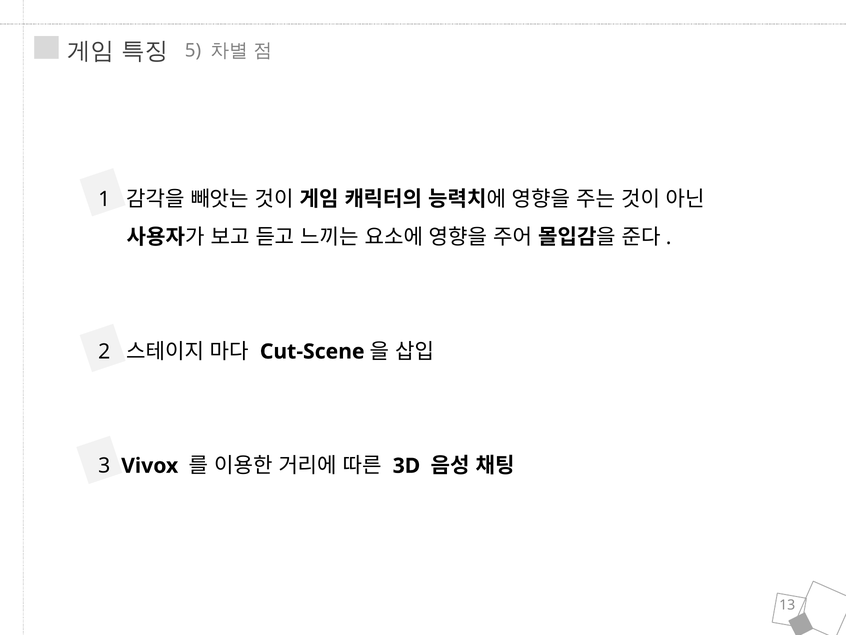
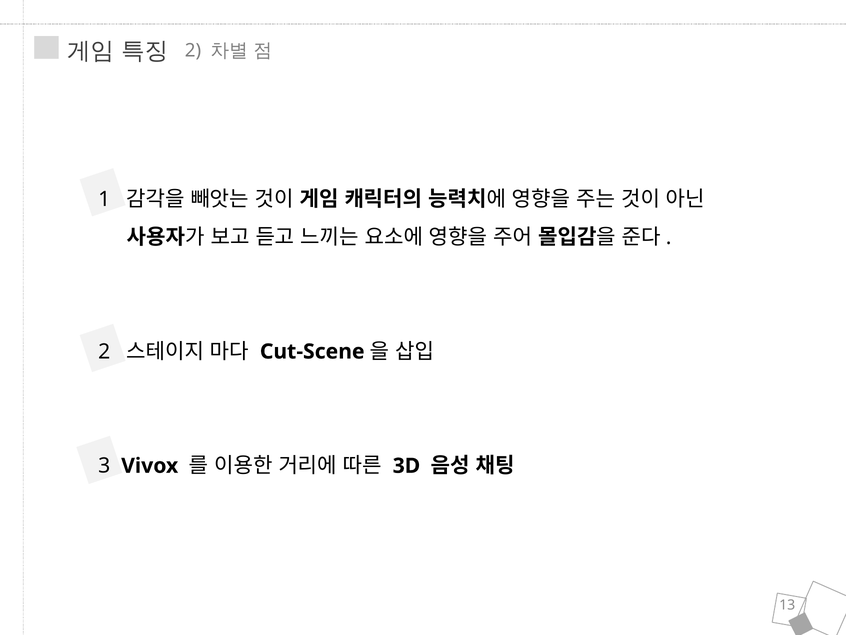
5 at (193, 51): 5 -> 2
